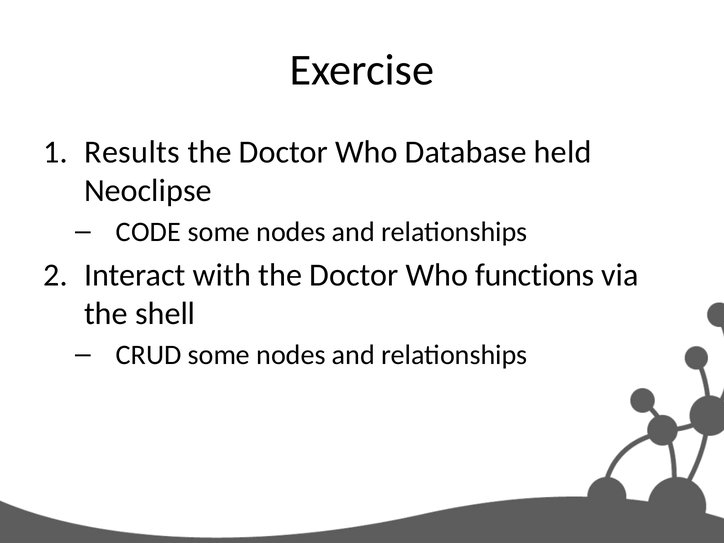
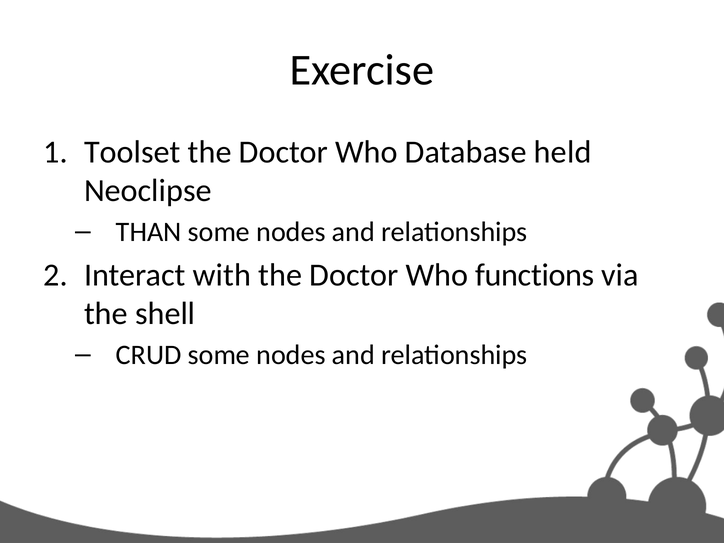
Results: Results -> Toolset
CODE: CODE -> THAN
